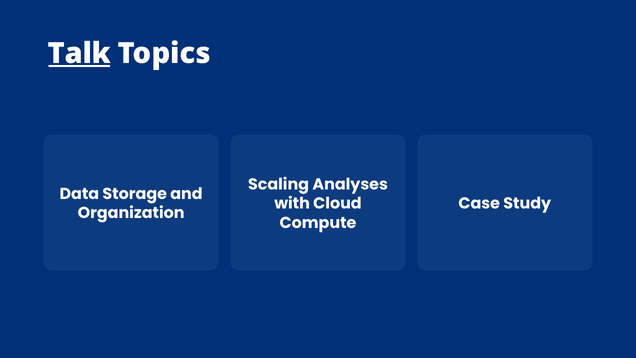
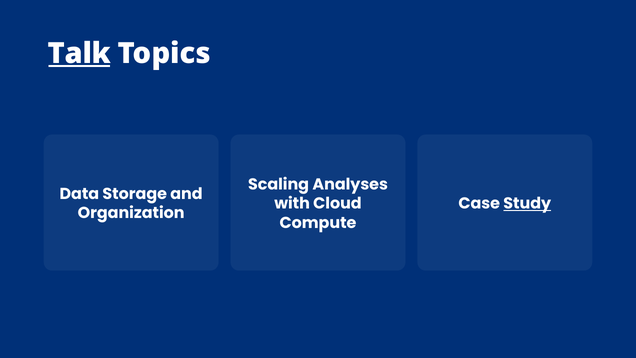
Study underline: none -> present
